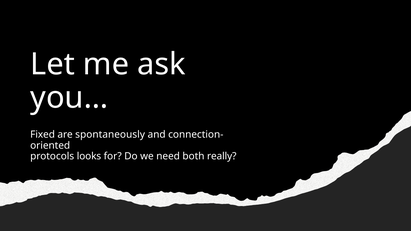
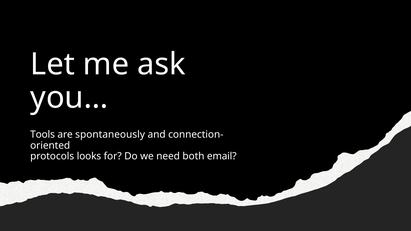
Fixed: Fixed -> Tools
really: really -> email
